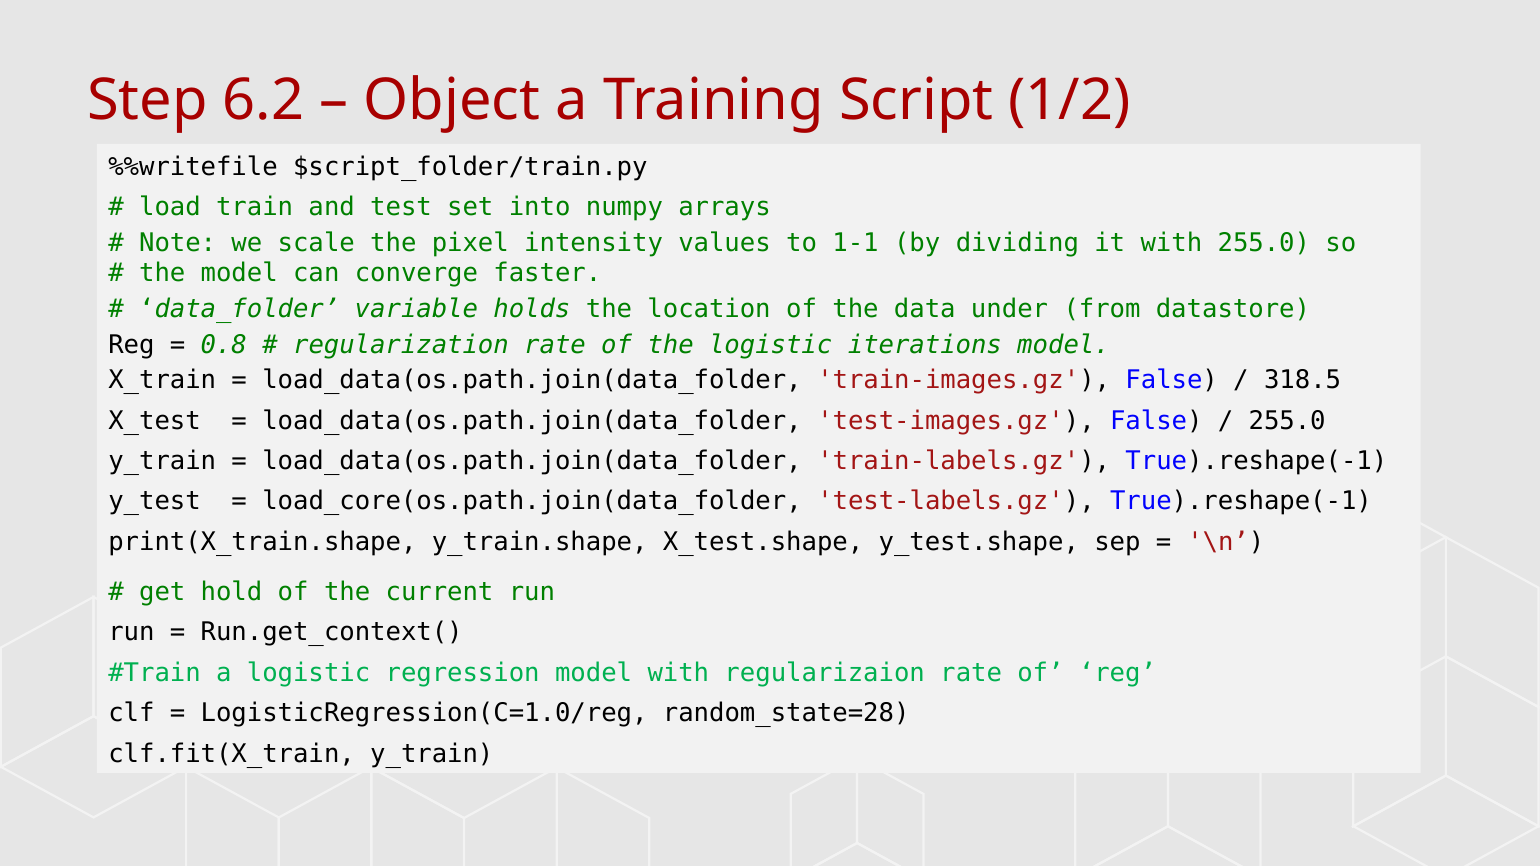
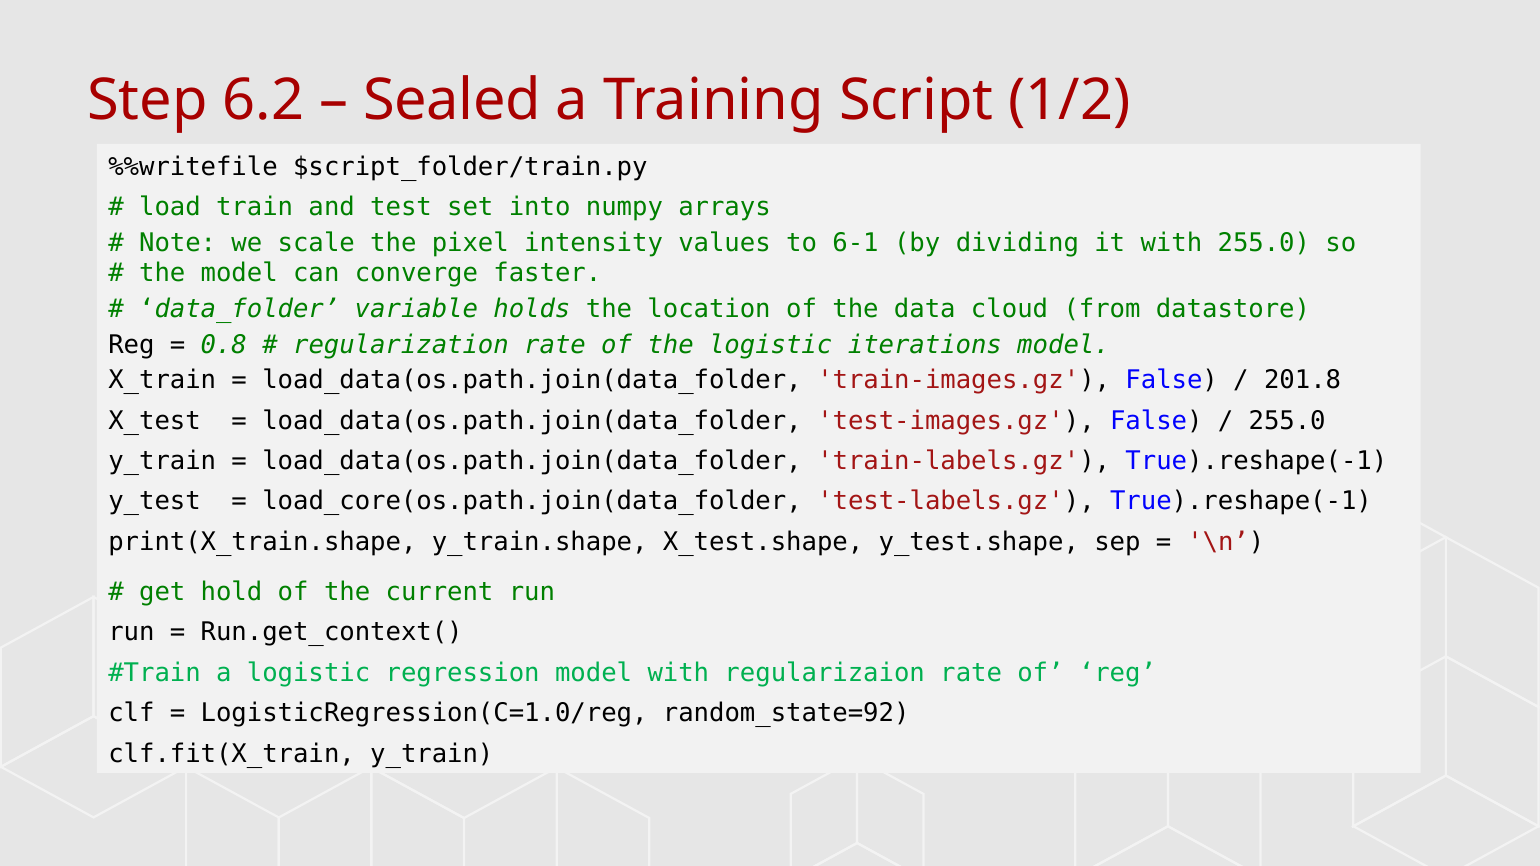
Object: Object -> Sealed
1-1: 1-1 -> 6-1
under: under -> cloud
318.5: 318.5 -> 201.8
random_state=28: random_state=28 -> random_state=92
